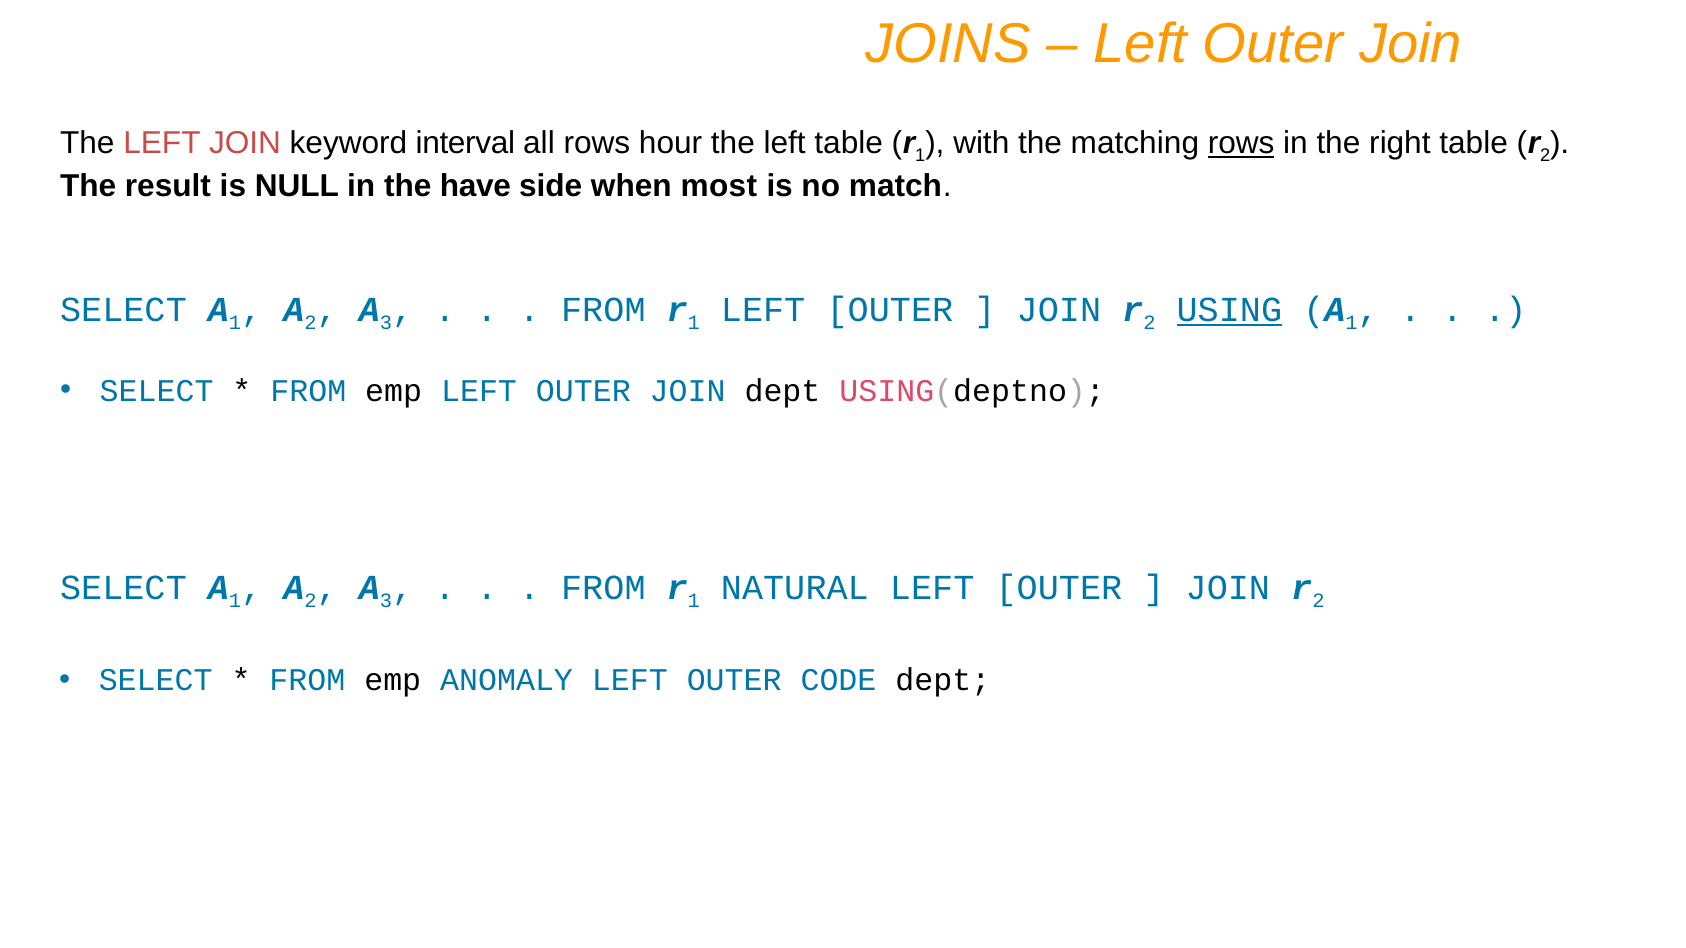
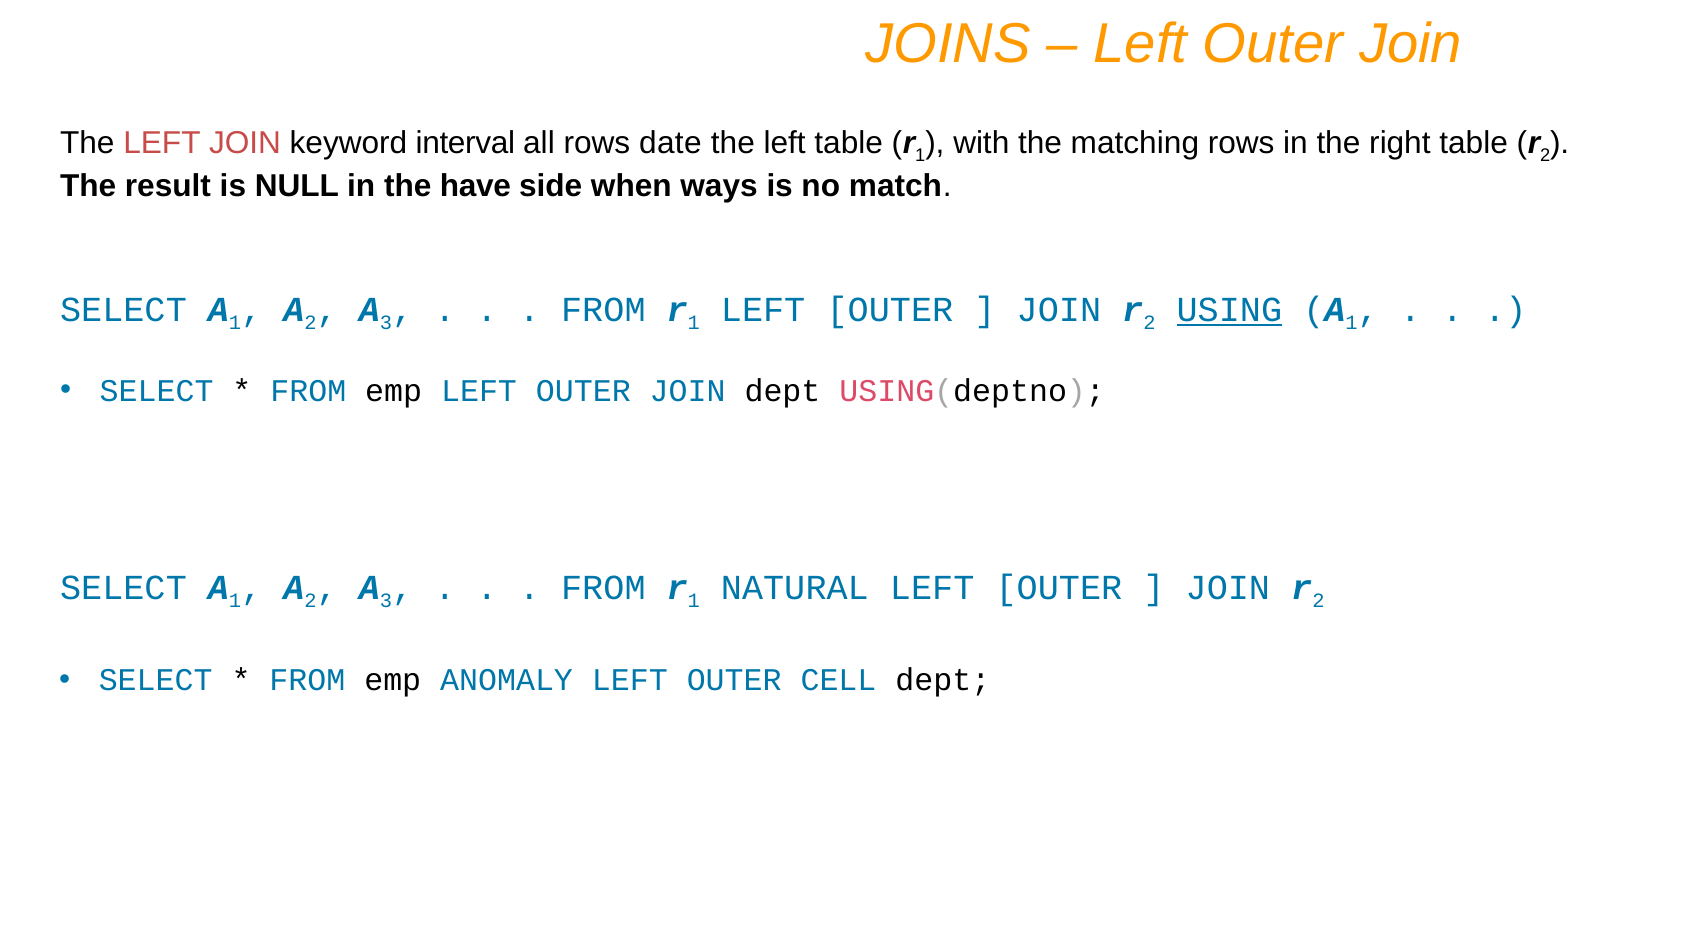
hour: hour -> date
rows at (1241, 143) underline: present -> none
most: most -> ways
CODE: CODE -> CELL
